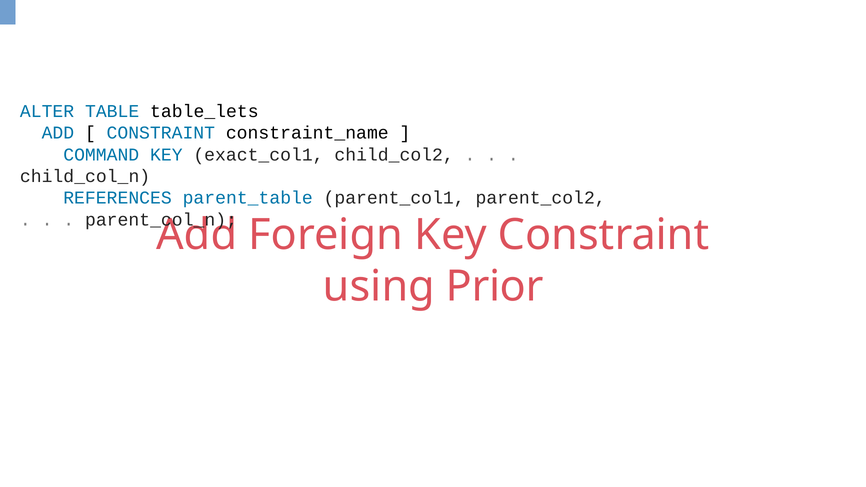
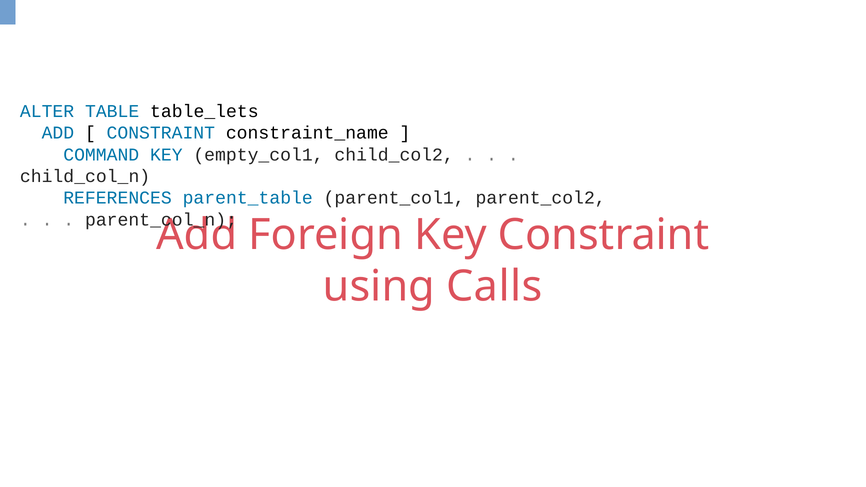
exact_col1: exact_col1 -> empty_col1
Prior: Prior -> Calls
